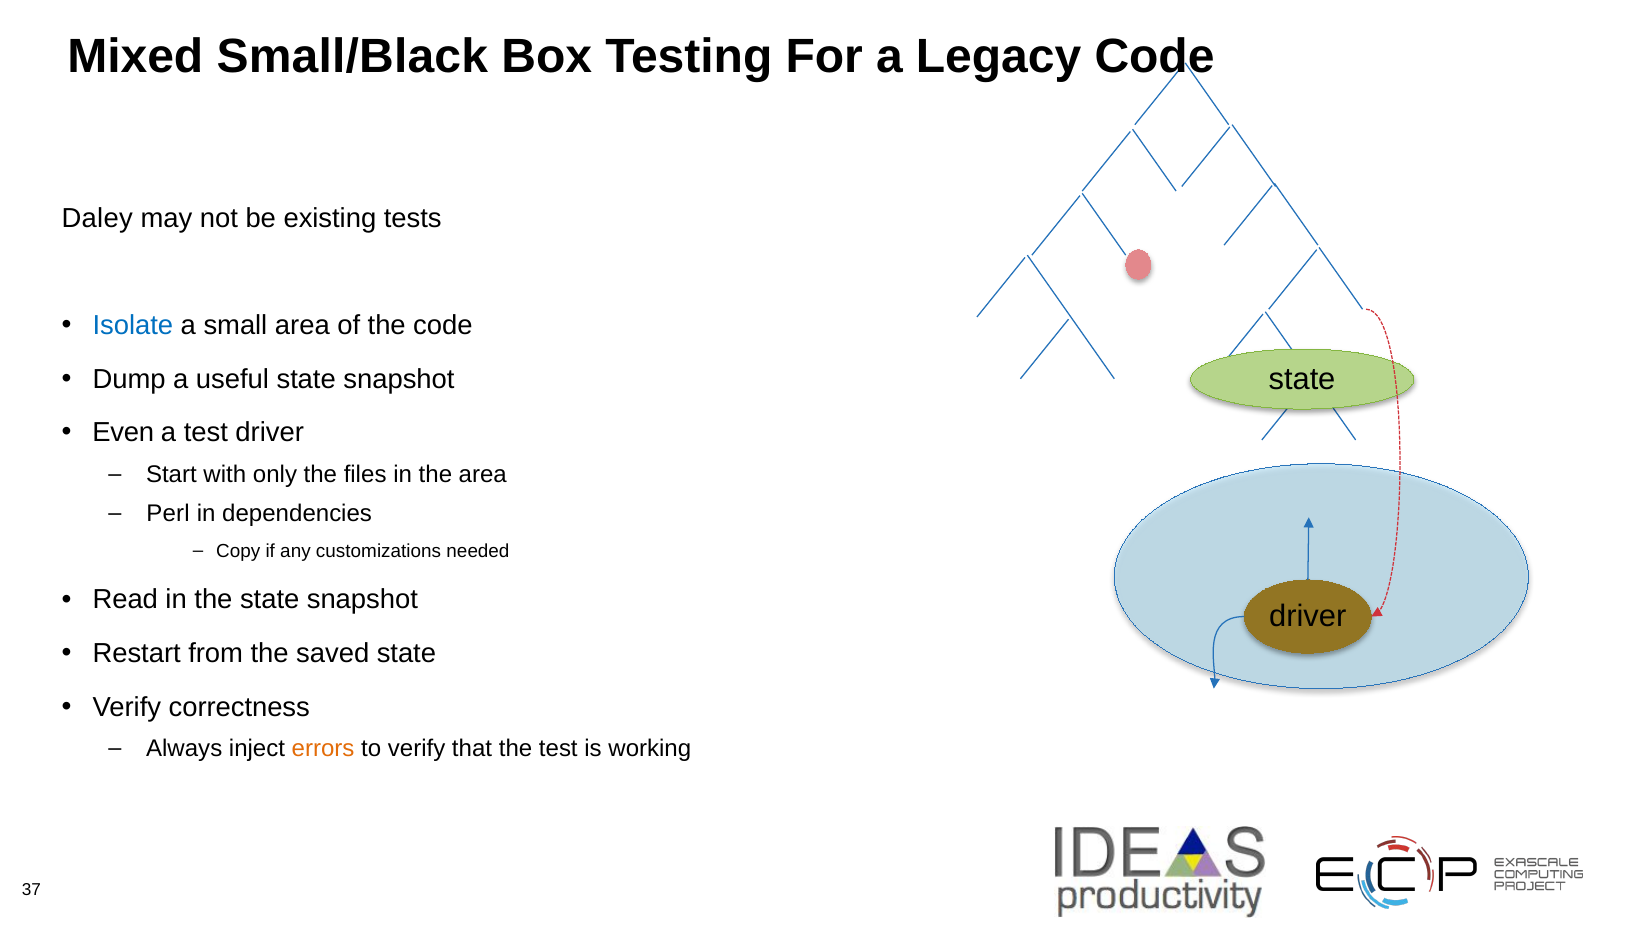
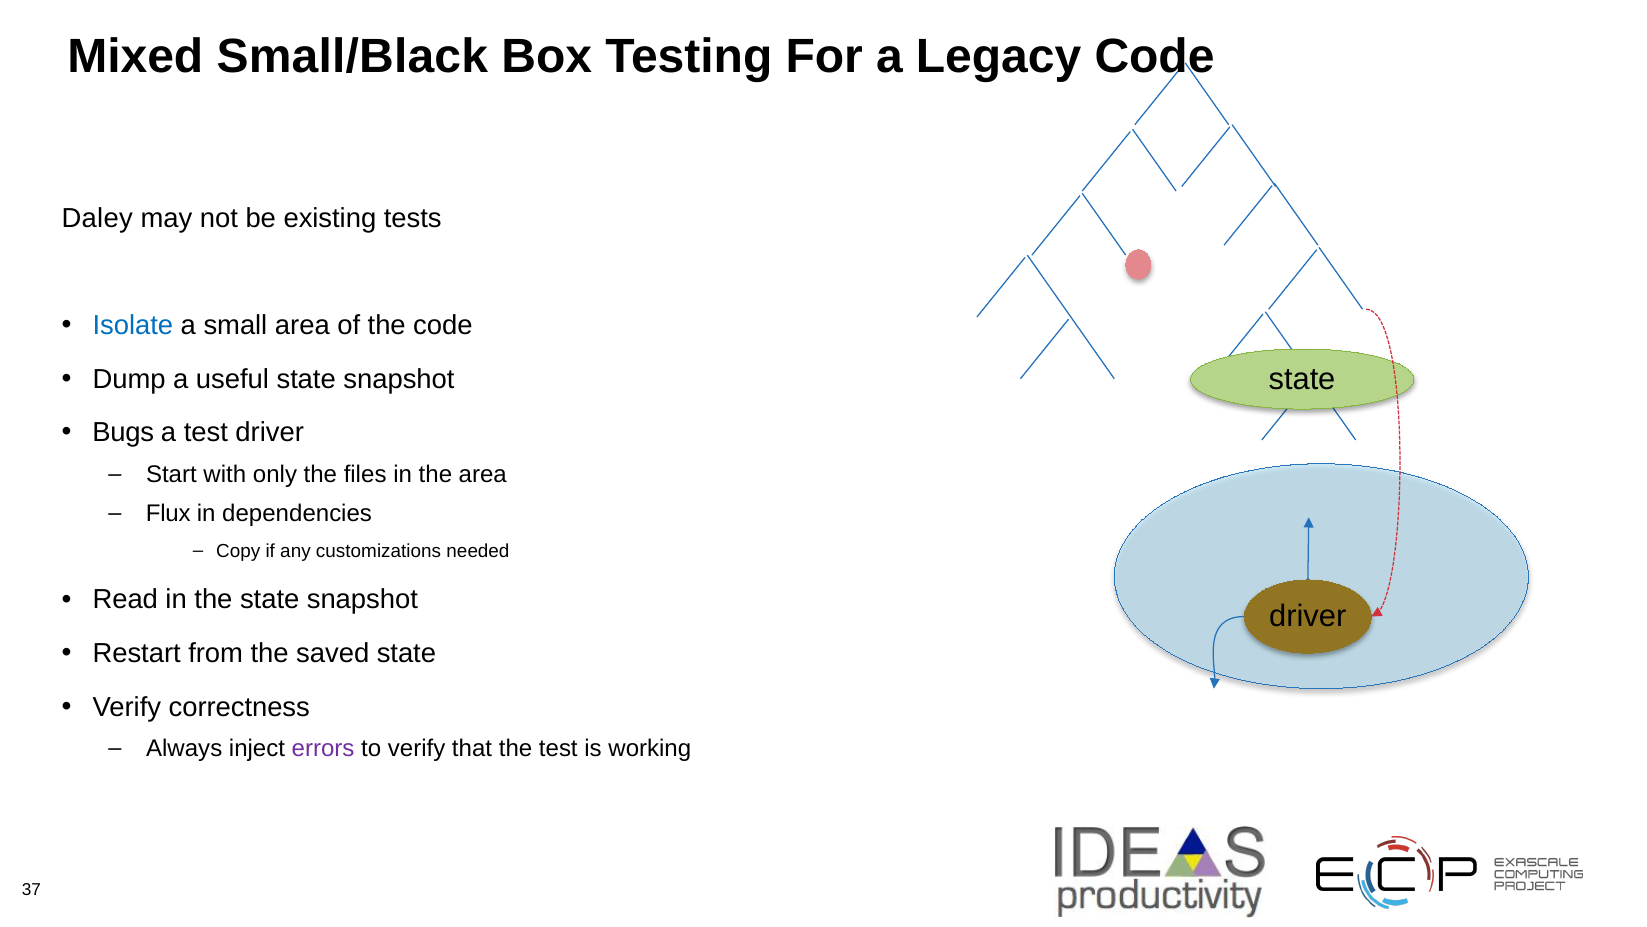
Even: Even -> Bugs
Perl: Perl -> Flux
errors colour: orange -> purple
